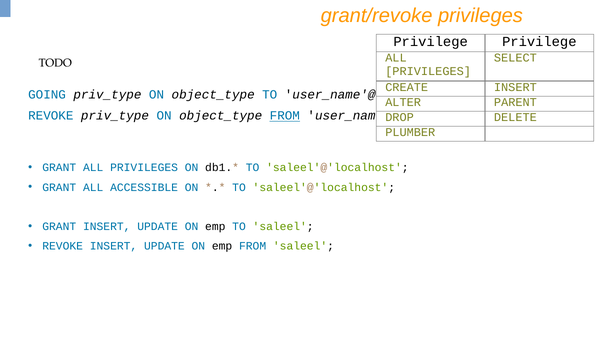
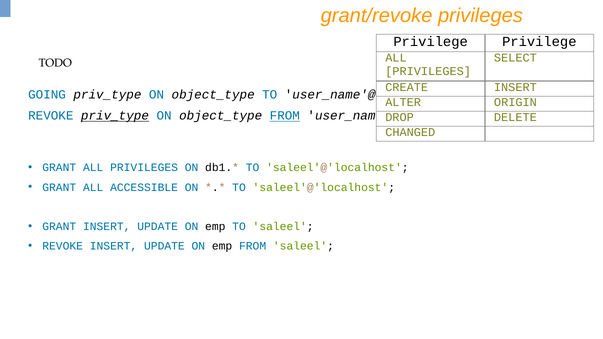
PARENT: PARENT -> ORIGIN
priv_type at (115, 116) underline: none -> present
PLUMBER: PLUMBER -> CHANGED
